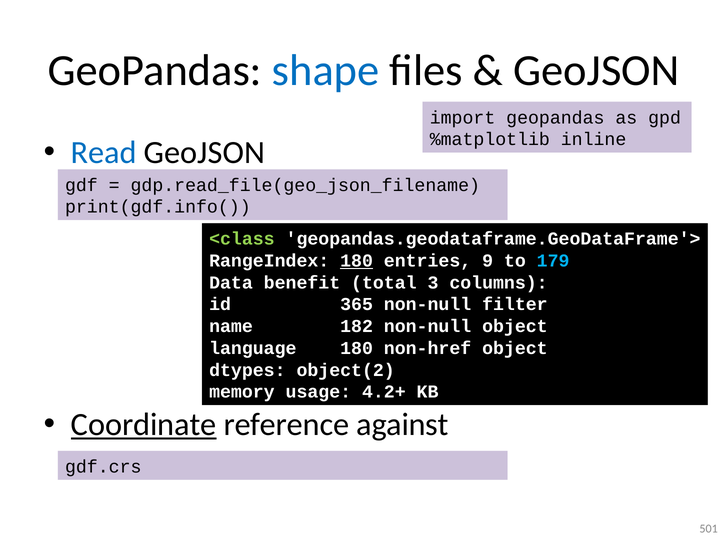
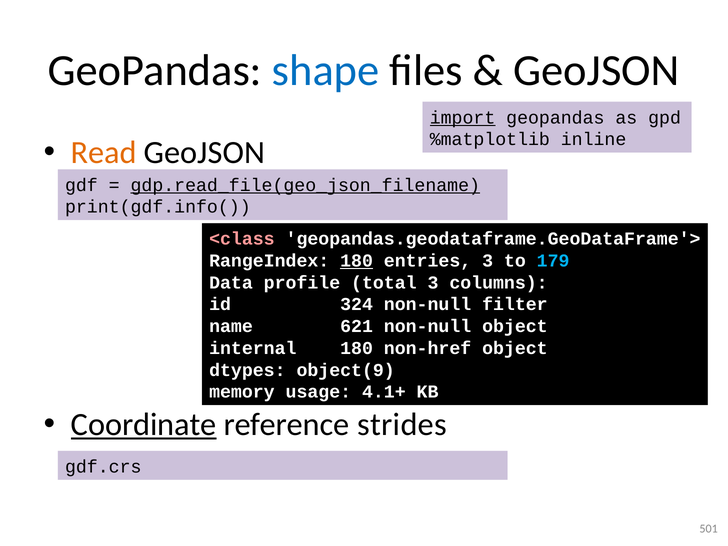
import underline: none -> present
Read colour: blue -> orange
gdp.read_file(geo_json_filename underline: none -> present
<class colour: light green -> pink
entries 9: 9 -> 3
benefit: benefit -> profile
365: 365 -> 324
182: 182 -> 621
language: language -> internal
object(2: object(2 -> object(9
4.2+: 4.2+ -> 4.1+
against: against -> strides
